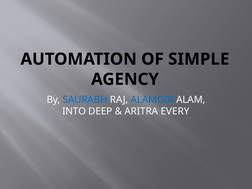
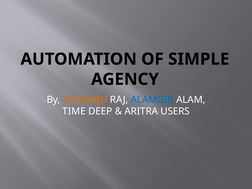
SAURABH colour: blue -> orange
INTO: INTO -> TIME
EVERY: EVERY -> USERS
